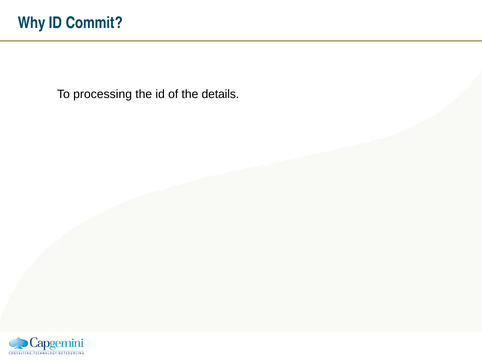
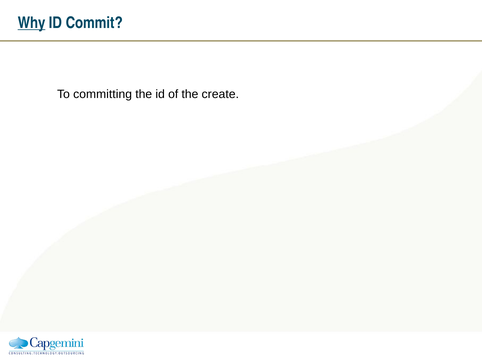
Why underline: none -> present
processing: processing -> committing
details: details -> create
